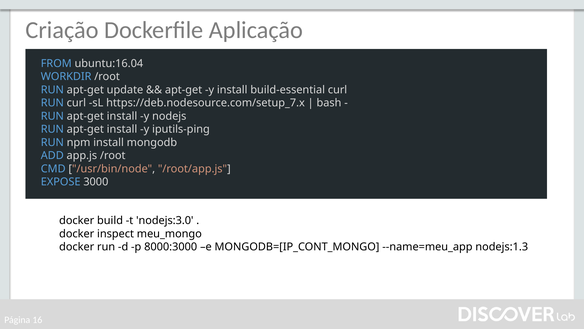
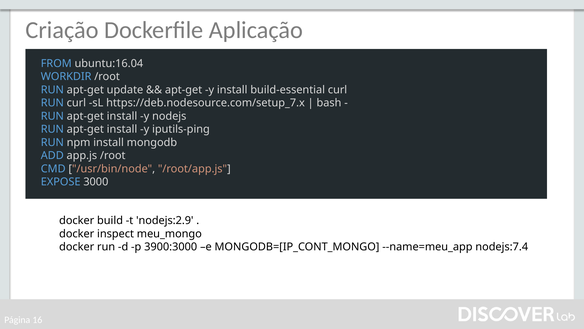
nodejs:3.0: nodejs:3.0 -> nodejs:2.9
8000:3000: 8000:3000 -> 3900:3000
nodejs:1.3: nodejs:1.3 -> nodejs:7.4
